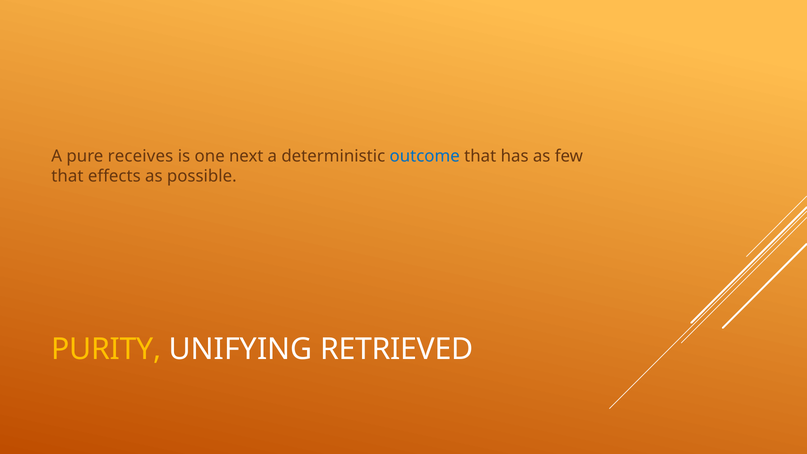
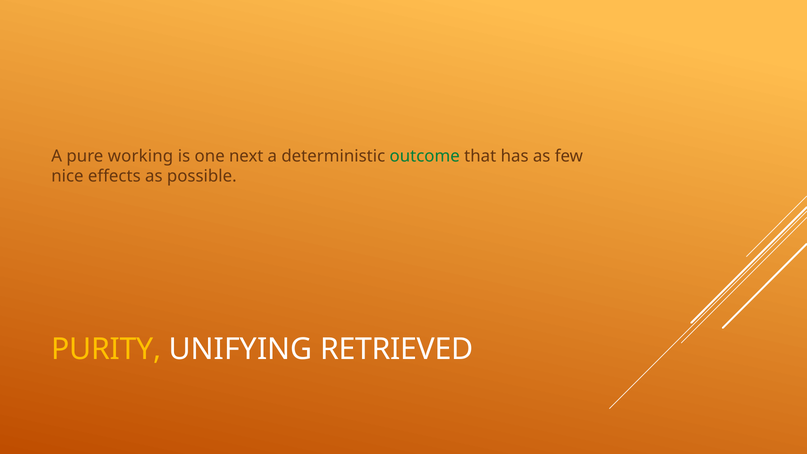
receives: receives -> working
outcome colour: blue -> green
that at (67, 176): that -> nice
